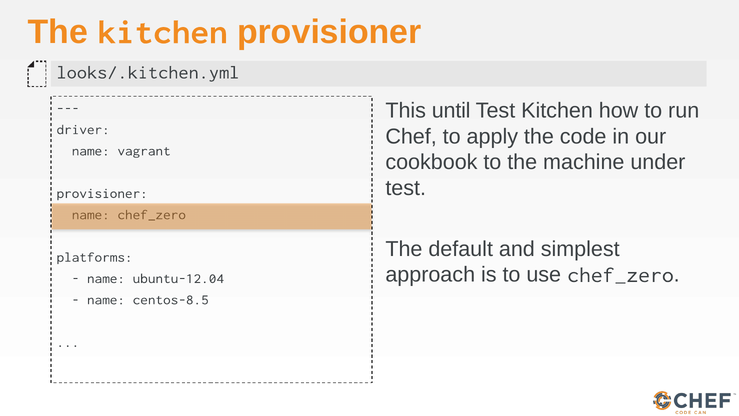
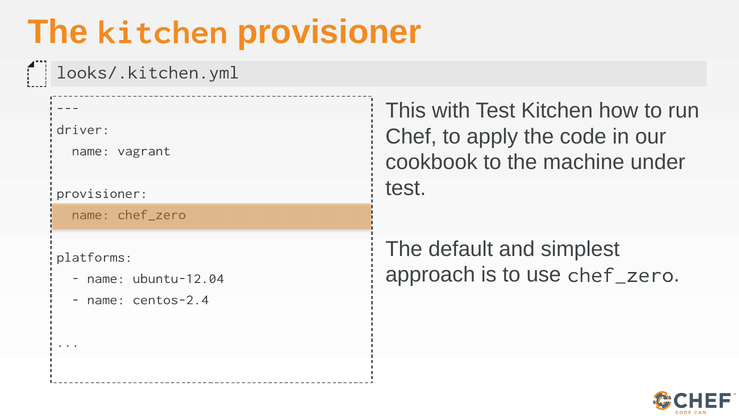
until: until -> with
centos-8.5: centos-8.5 -> centos-2.4
